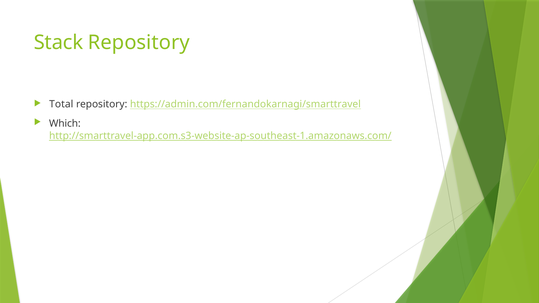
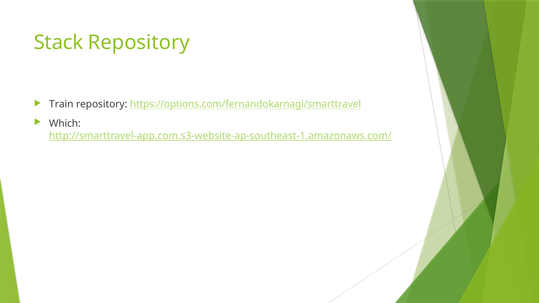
Total: Total -> Train
https://admin.com/fernandokarnagi/smarttravel: https://admin.com/fernandokarnagi/smarttravel -> https://options.com/fernandokarnagi/smarttravel
